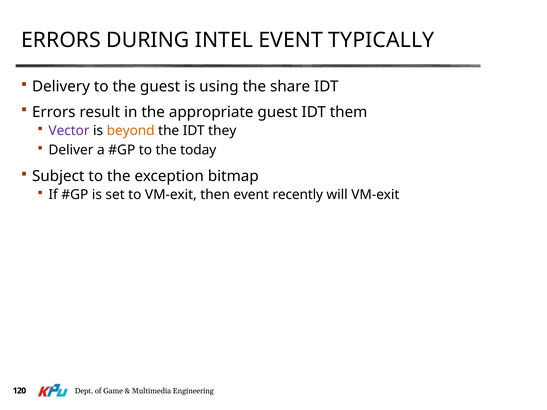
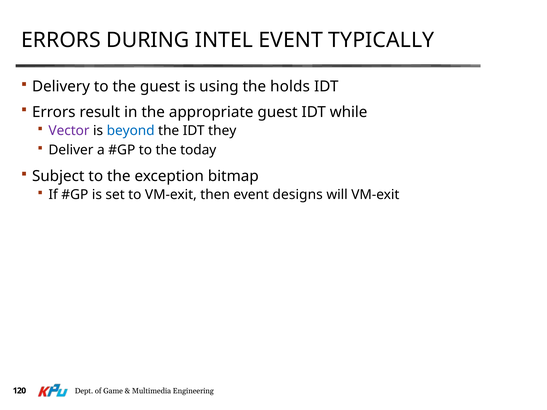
share: share -> holds
them: them -> while
beyond colour: orange -> blue
recently: recently -> designs
